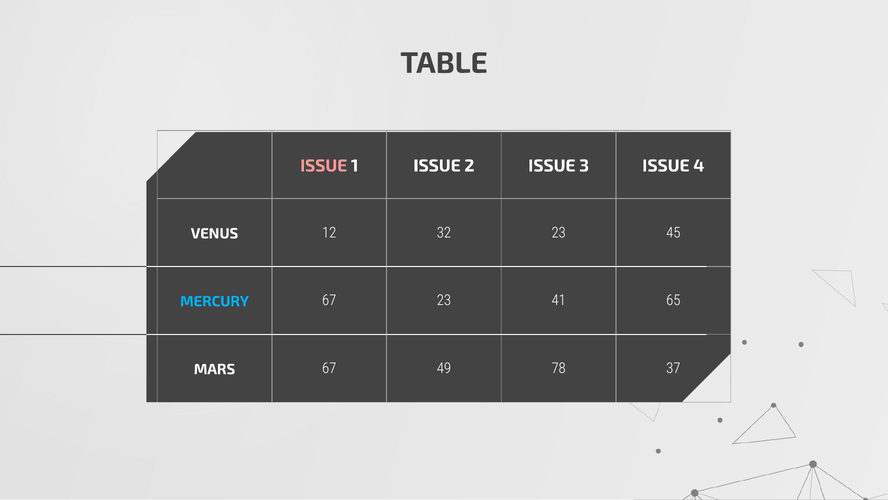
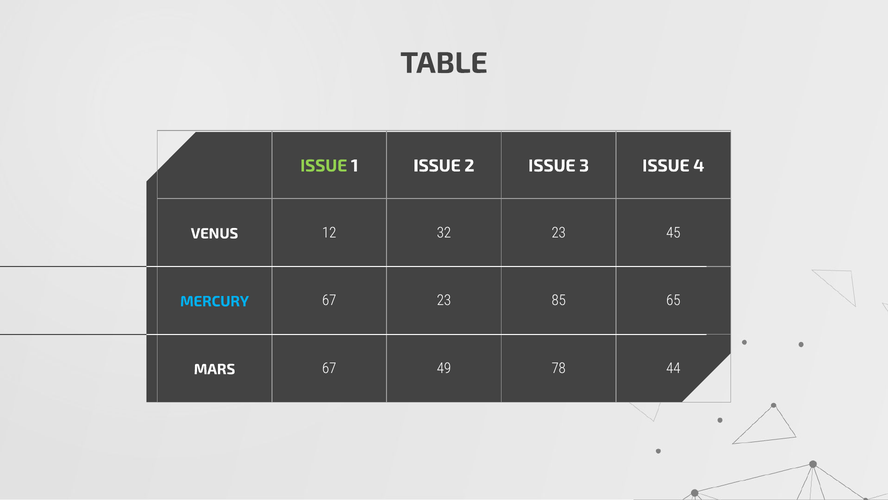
ISSUE at (324, 166) colour: pink -> light green
41: 41 -> 85
37: 37 -> 44
